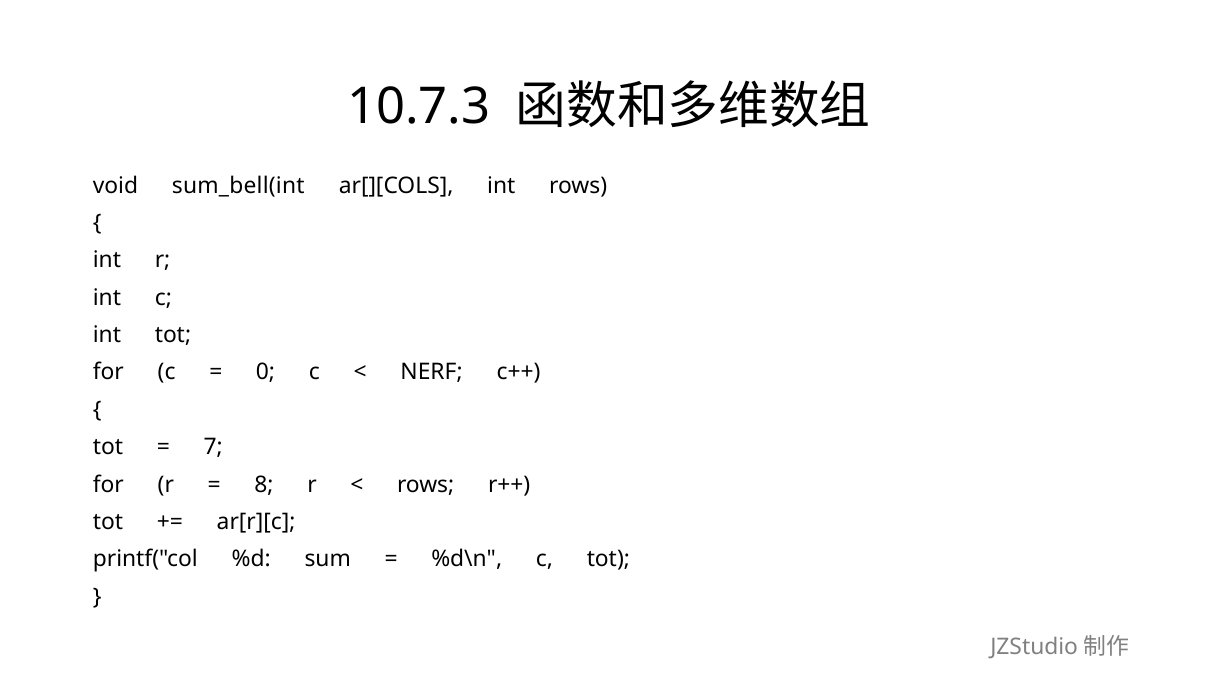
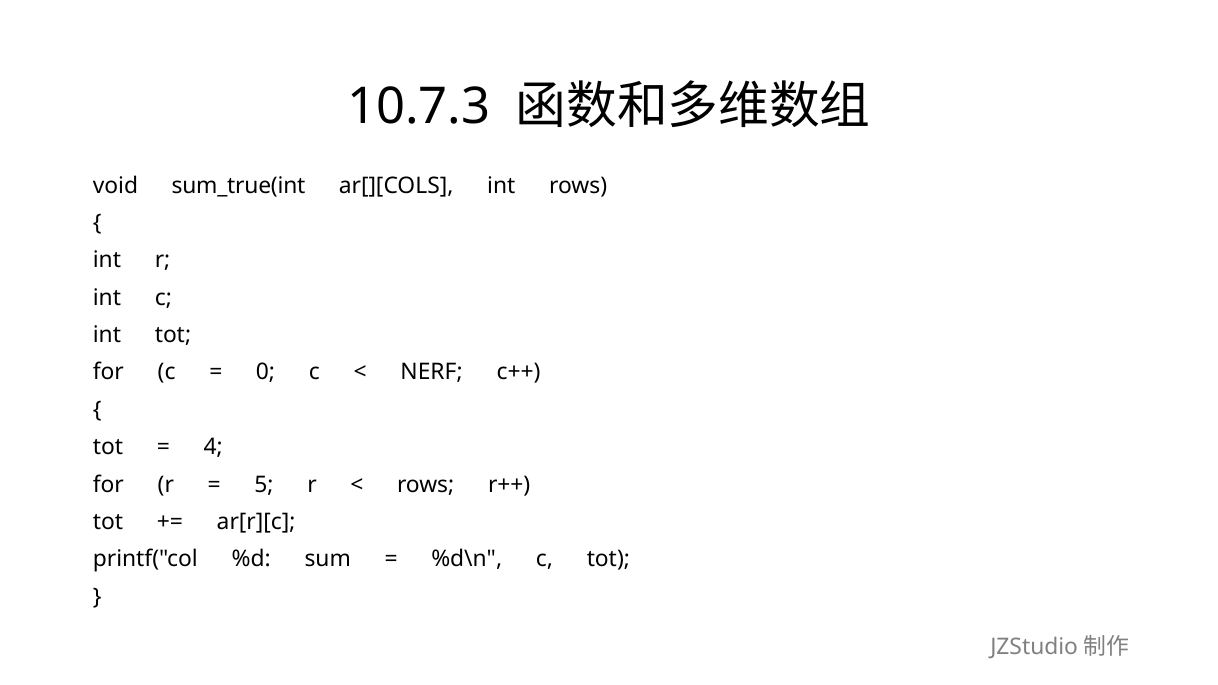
sum_bell(int: sum_bell(int -> sum_true(int
7: 7 -> 4
8: 8 -> 5
